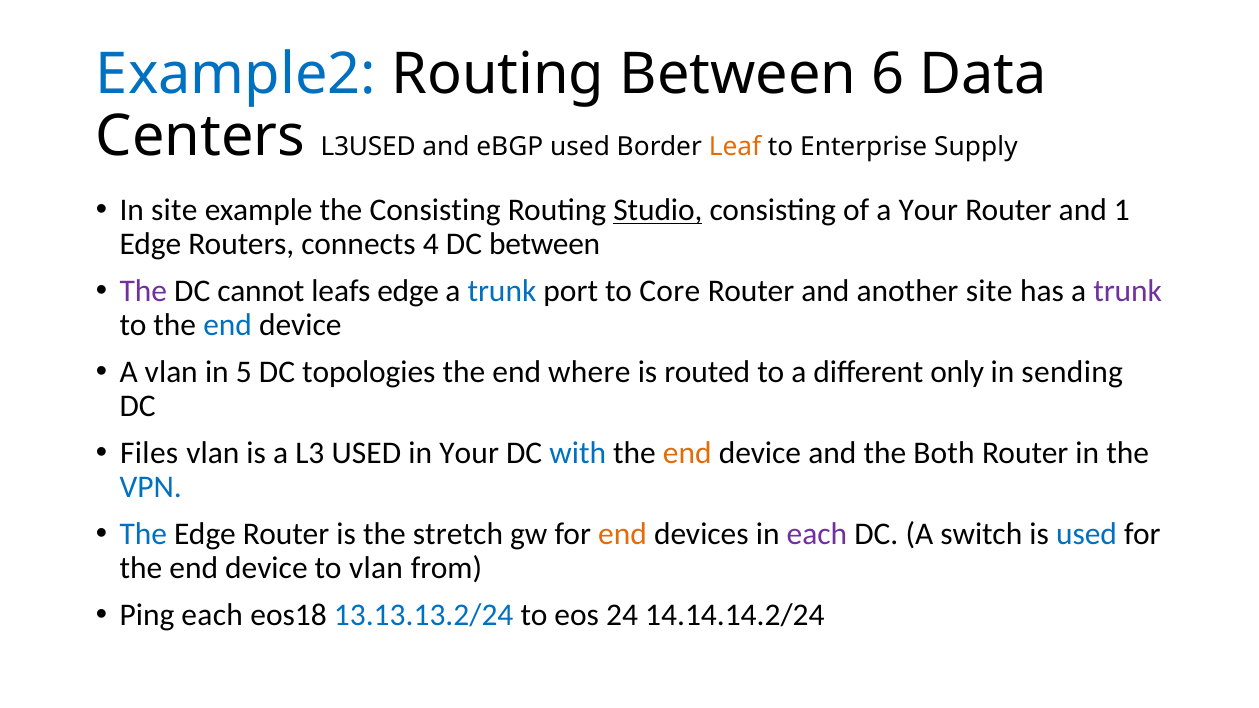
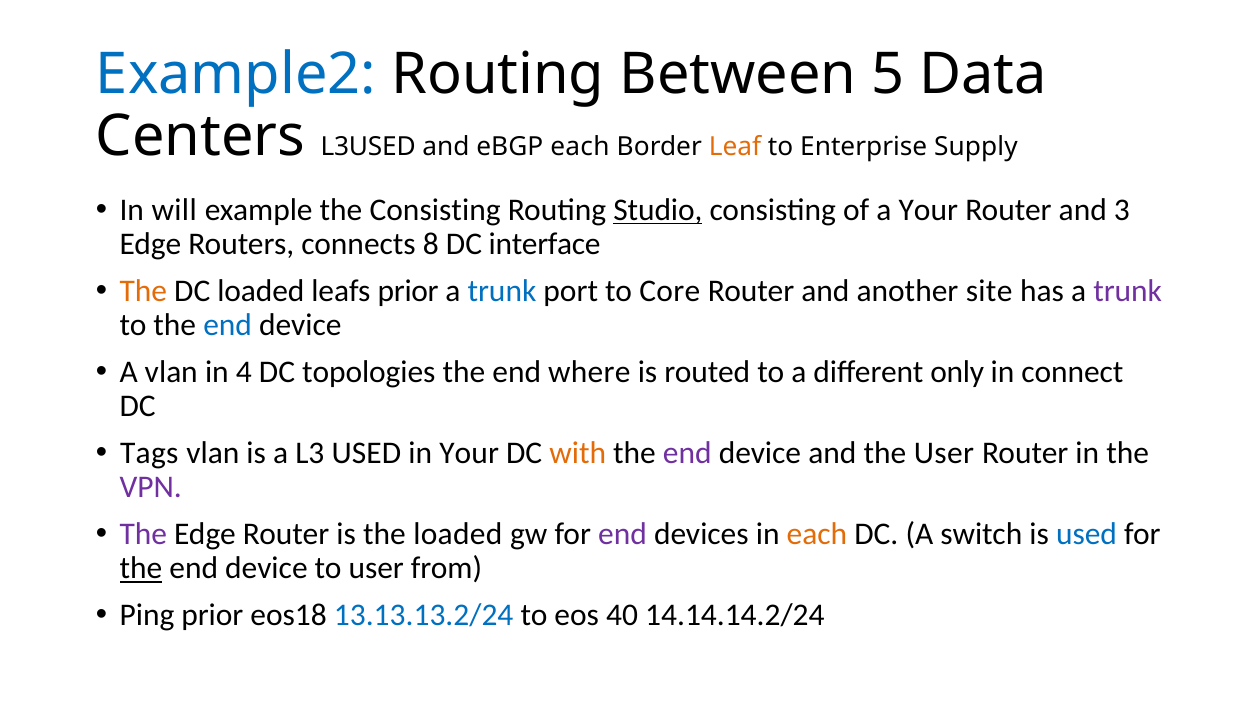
6: 6 -> 5
eBGP used: used -> each
In site: site -> will
1: 1 -> 3
4: 4 -> 8
DC between: between -> interface
The at (143, 291) colour: purple -> orange
DC cannot: cannot -> loaded
leafs edge: edge -> prior
5: 5 -> 4
sending: sending -> connect
Files: Files -> Tags
with colour: blue -> orange
end at (687, 453) colour: orange -> purple
the Both: Both -> User
VPN colour: blue -> purple
The at (143, 534) colour: blue -> purple
the stretch: stretch -> loaded
end at (623, 534) colour: orange -> purple
each at (817, 534) colour: purple -> orange
the at (141, 568) underline: none -> present
to vlan: vlan -> user
Ping each: each -> prior
24: 24 -> 40
